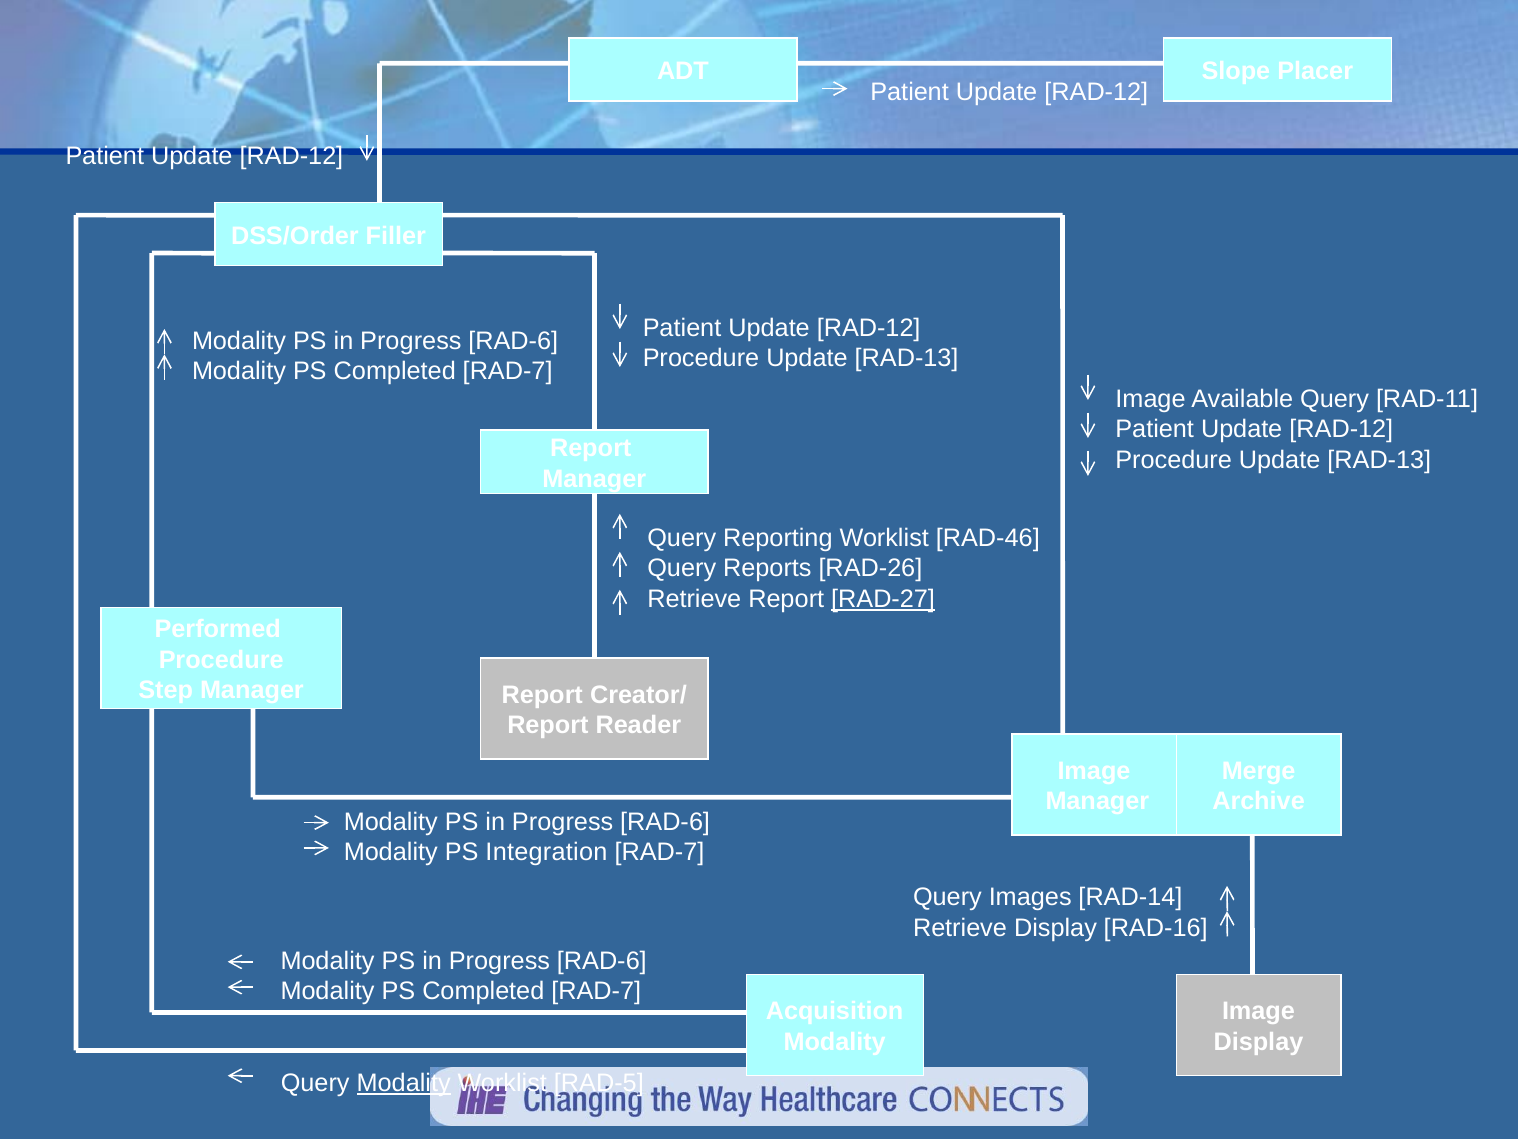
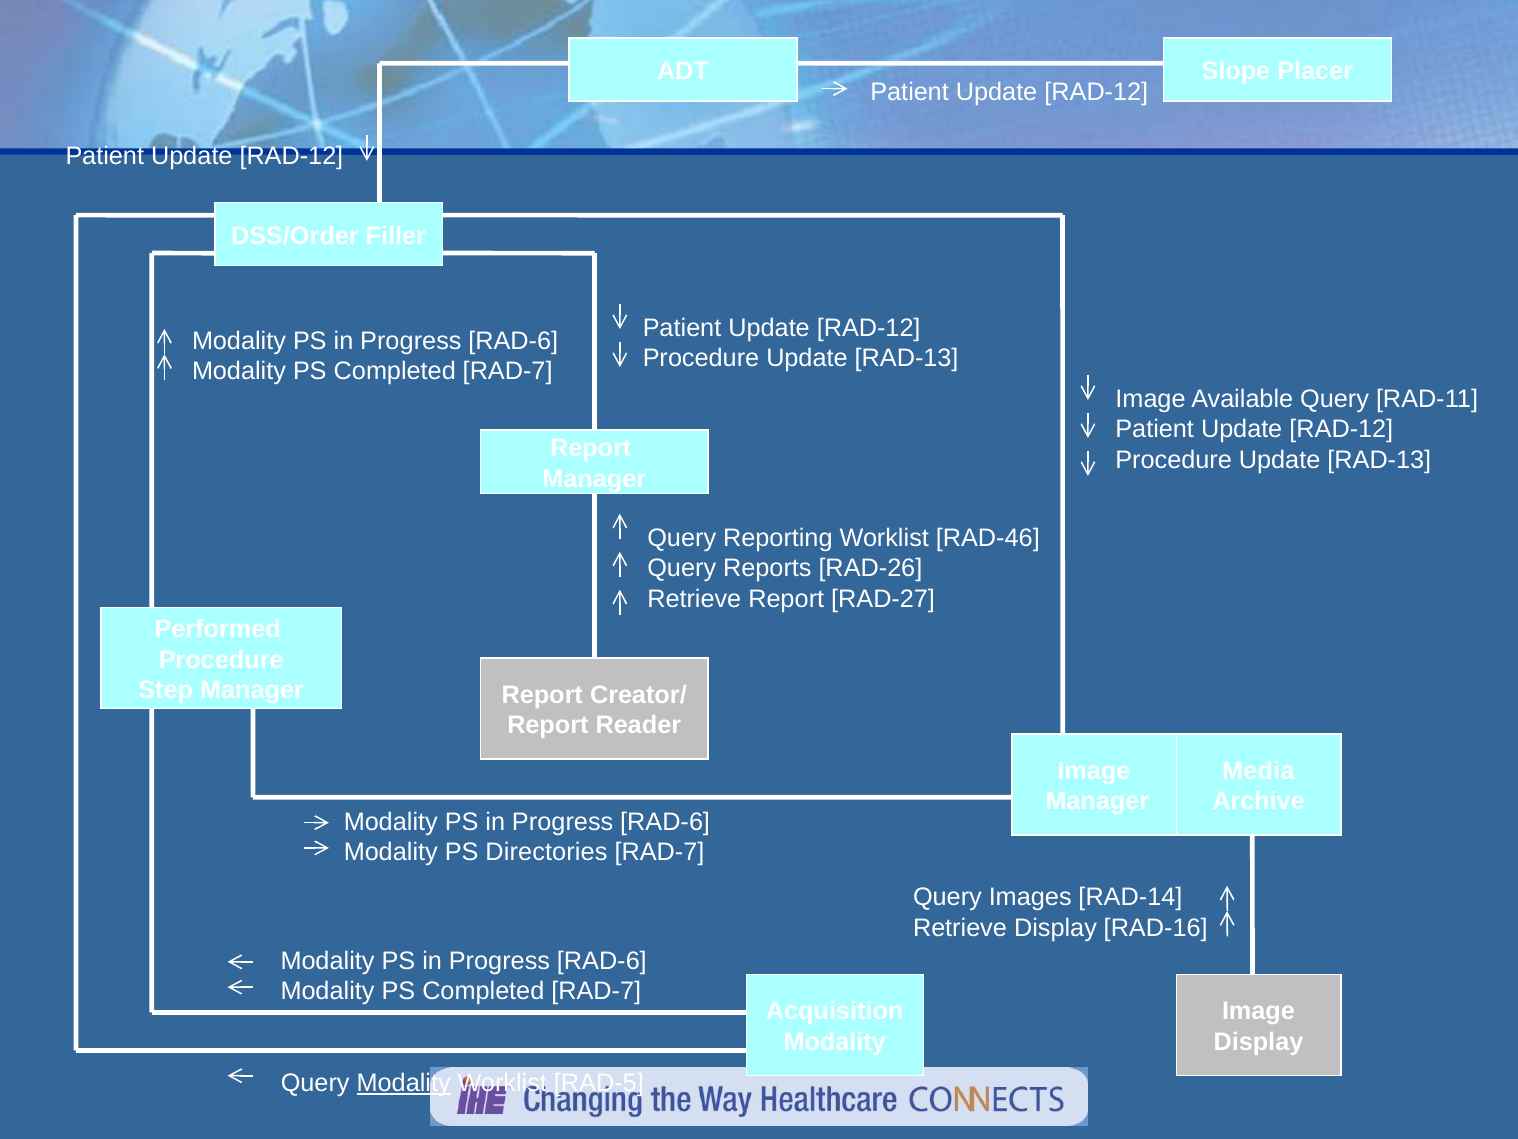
RAD-27 underline: present -> none
Merge: Merge -> Media
Integration: Integration -> Directories
